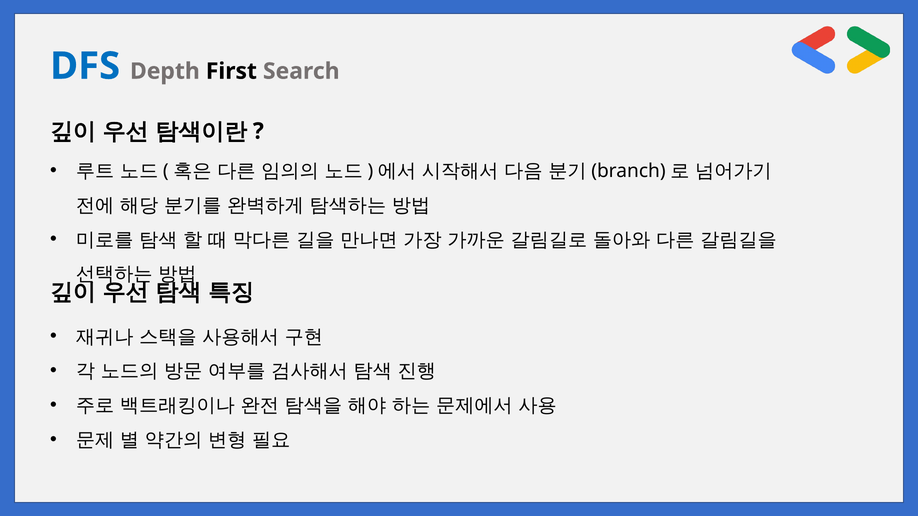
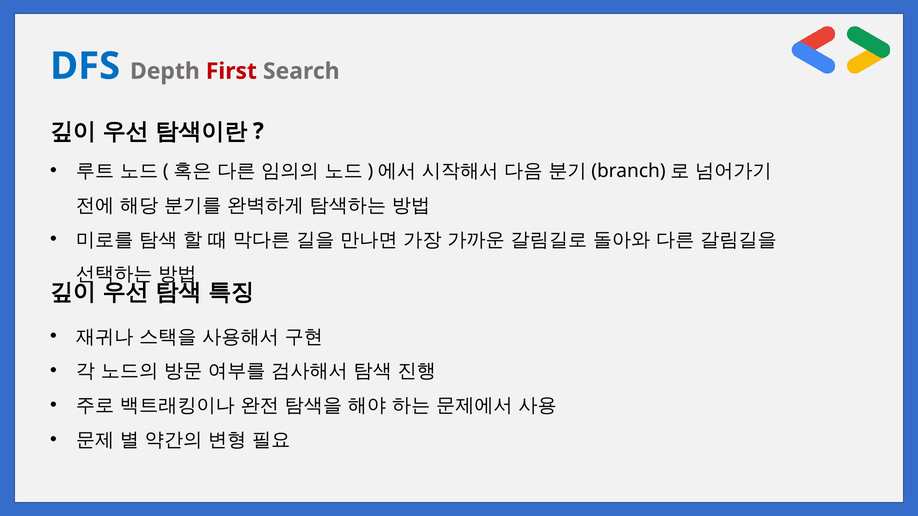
First colour: black -> red
